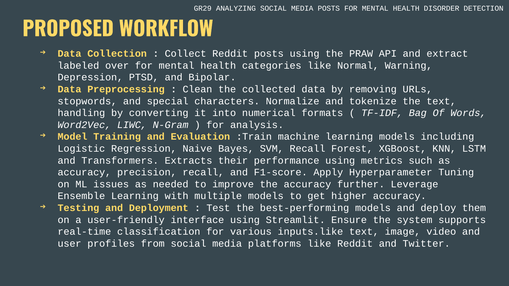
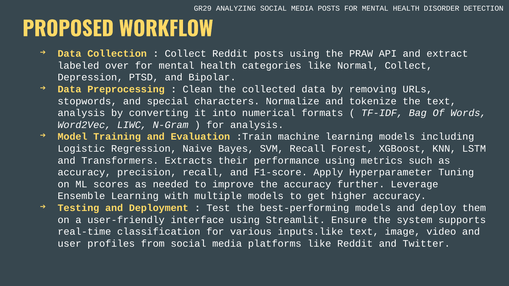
Normal Warning: Warning -> Collect
handling at (81, 113): handling -> analysis
issues: issues -> scores
